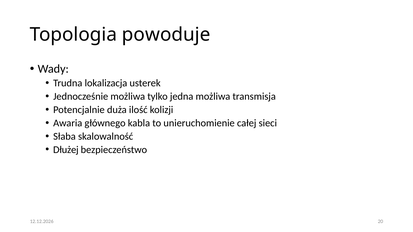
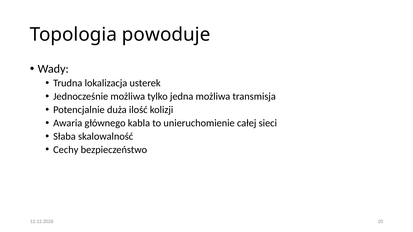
Dłużej: Dłużej -> Cechy
